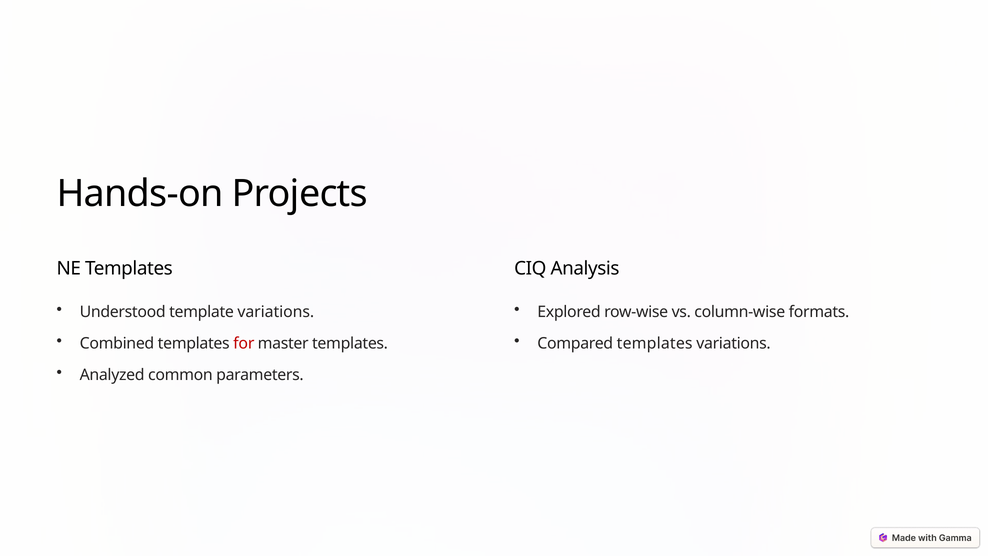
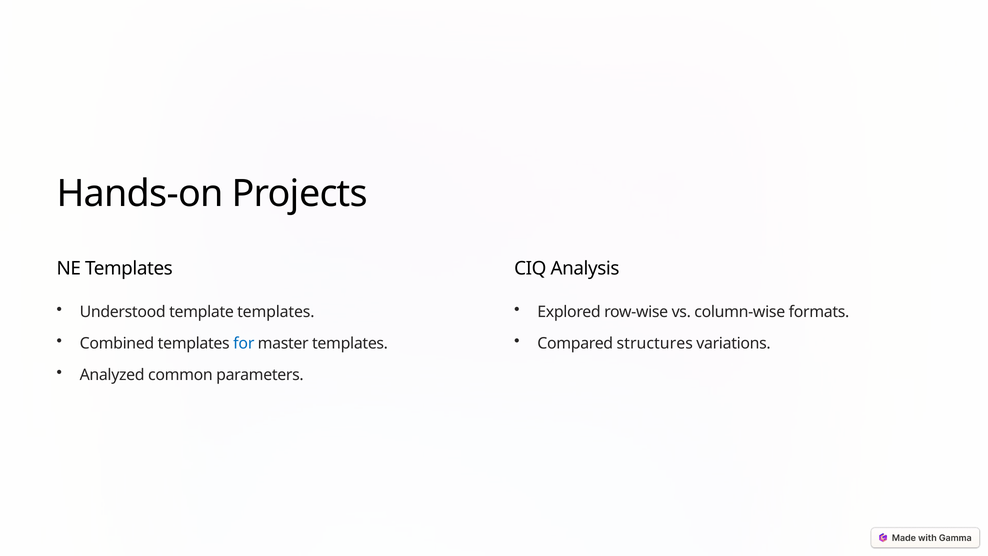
template variations: variations -> templates
for colour: red -> blue
Compared templates: templates -> structures
